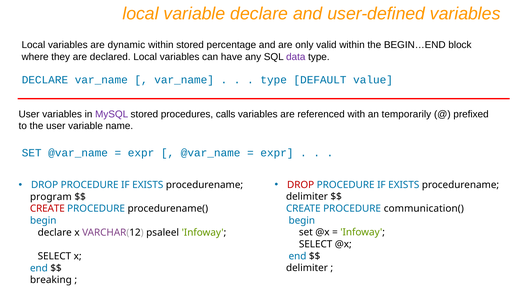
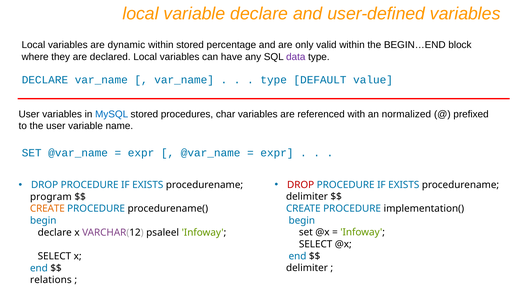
MySQL colour: purple -> blue
calls: calls -> char
temporarily: temporarily -> normalized
communication(: communication( -> implementation(
CREATE at (47, 209) colour: red -> orange
breaking: breaking -> relations
